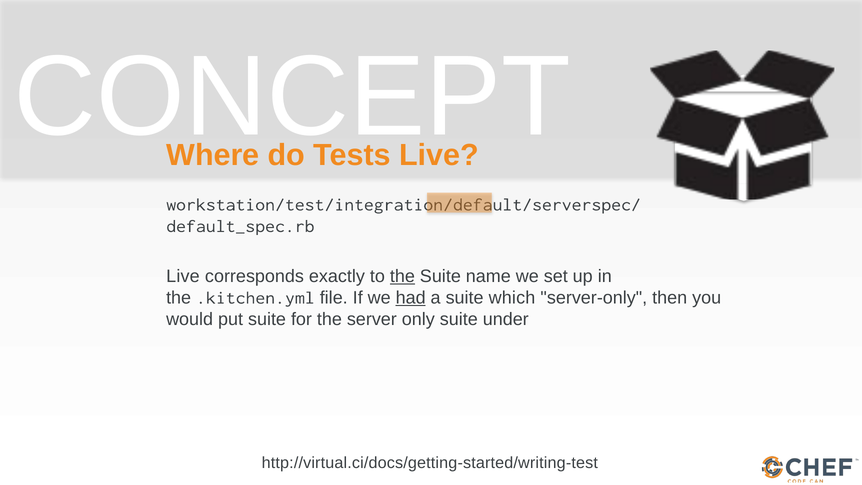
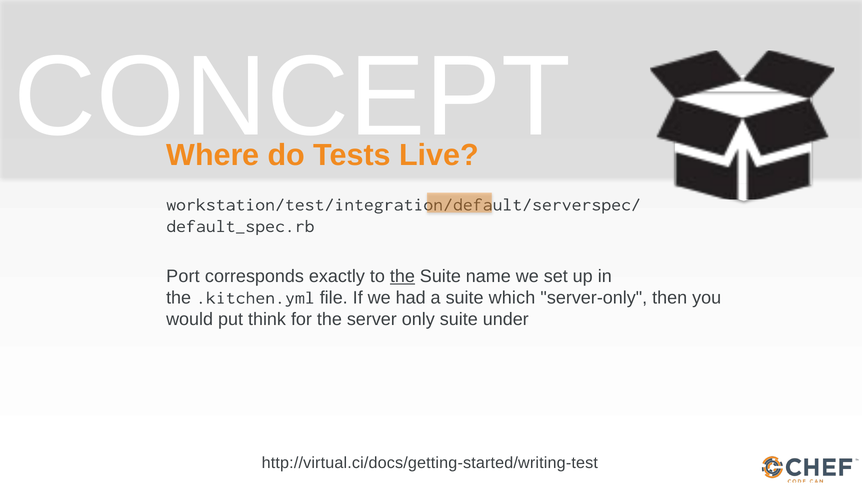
Live at (183, 276): Live -> Port
had underline: present -> none
put suite: suite -> think
